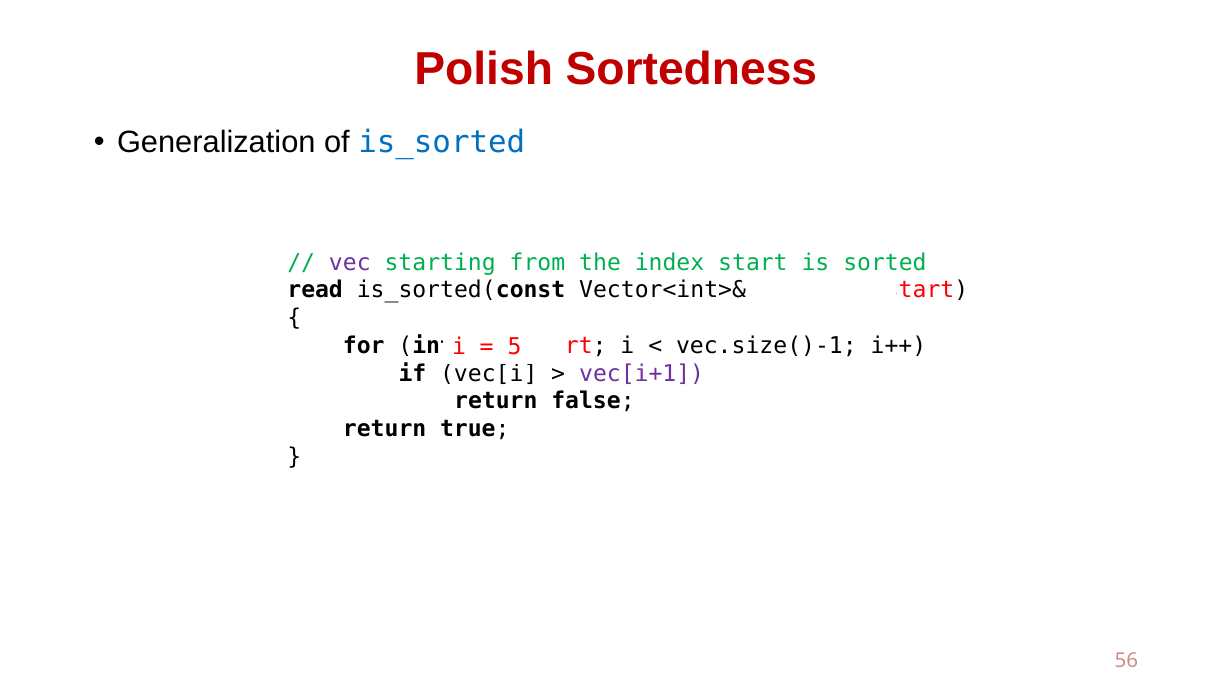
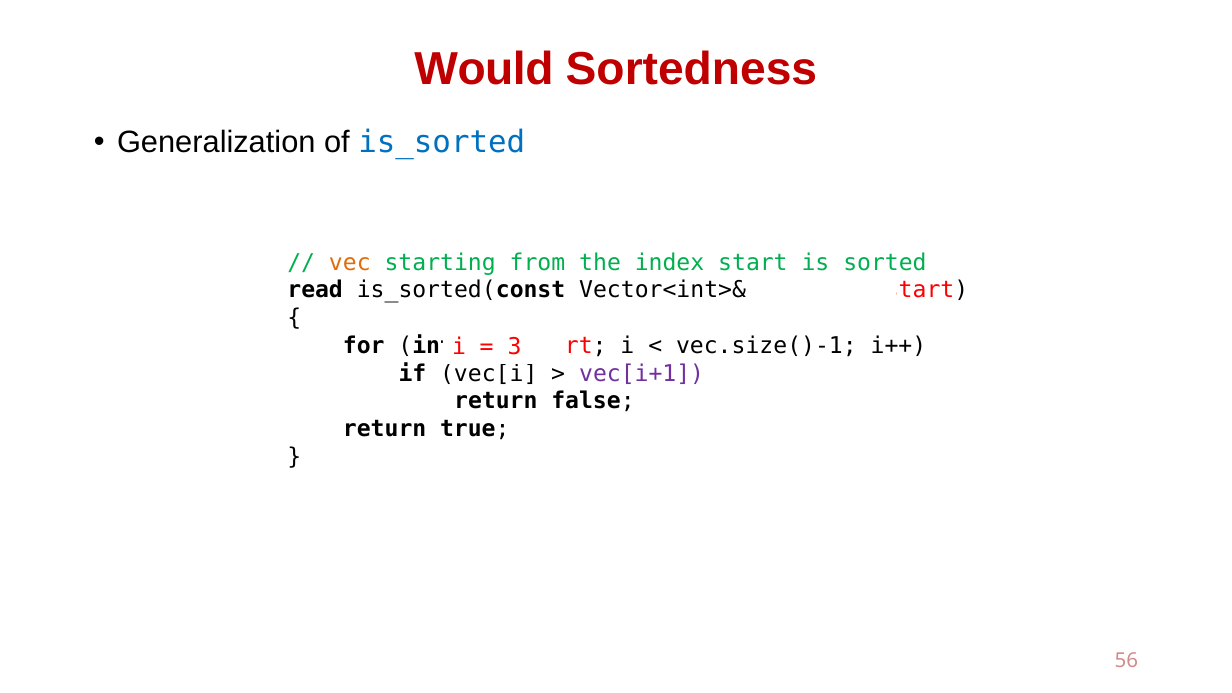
Polish: Polish -> Would
vec at (350, 263) colour: purple -> orange
5: 5 -> 3
